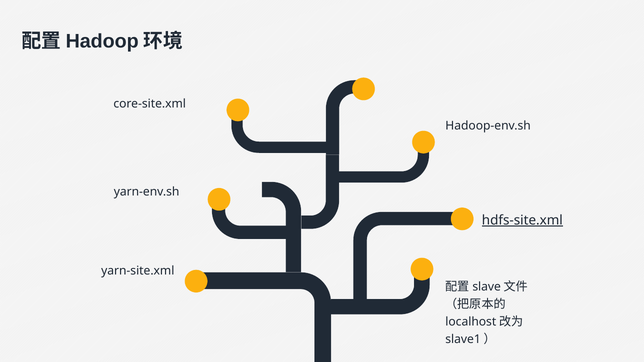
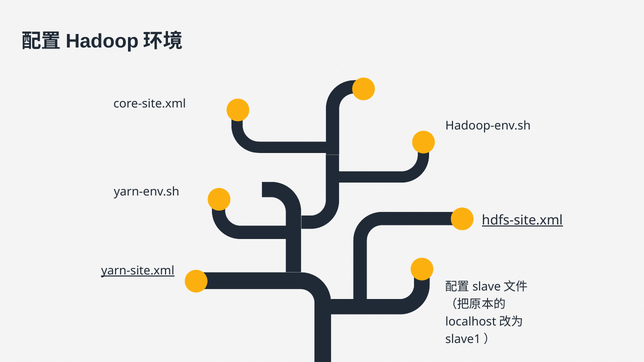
yarn-site.xml underline: none -> present
